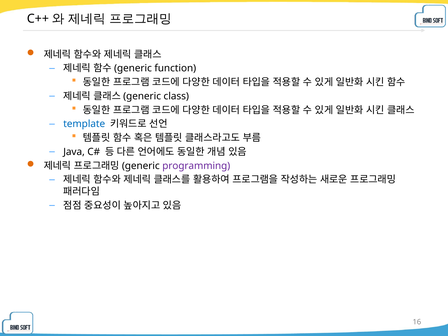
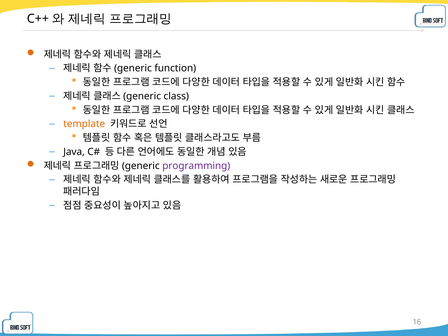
template colour: blue -> orange
